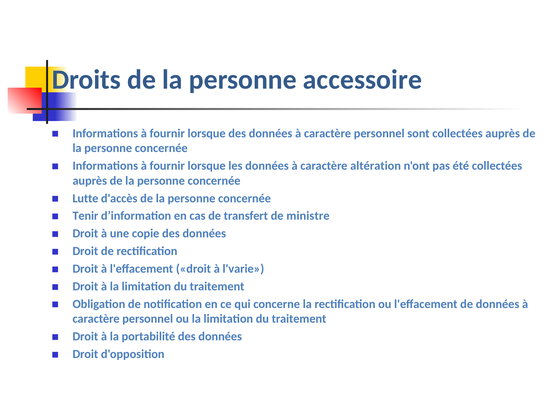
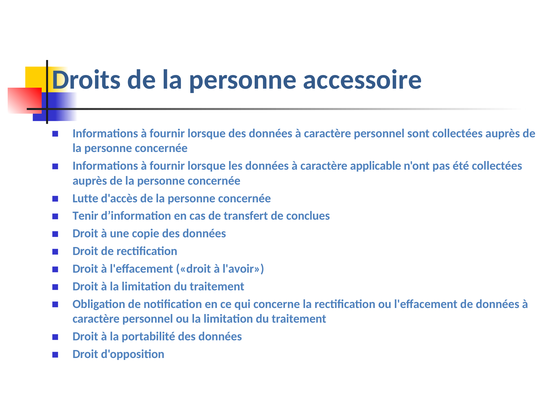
altération: altération -> applicable
ministre: ministre -> conclues
l'varie: l'varie -> l'avoir
